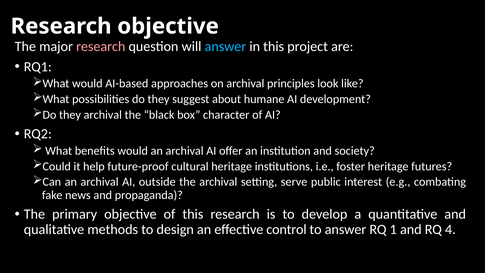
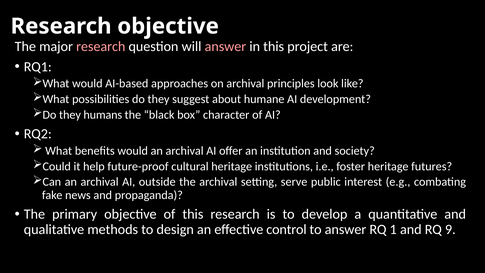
answer at (225, 46) colour: light blue -> pink
they archival: archival -> humans
4: 4 -> 9
